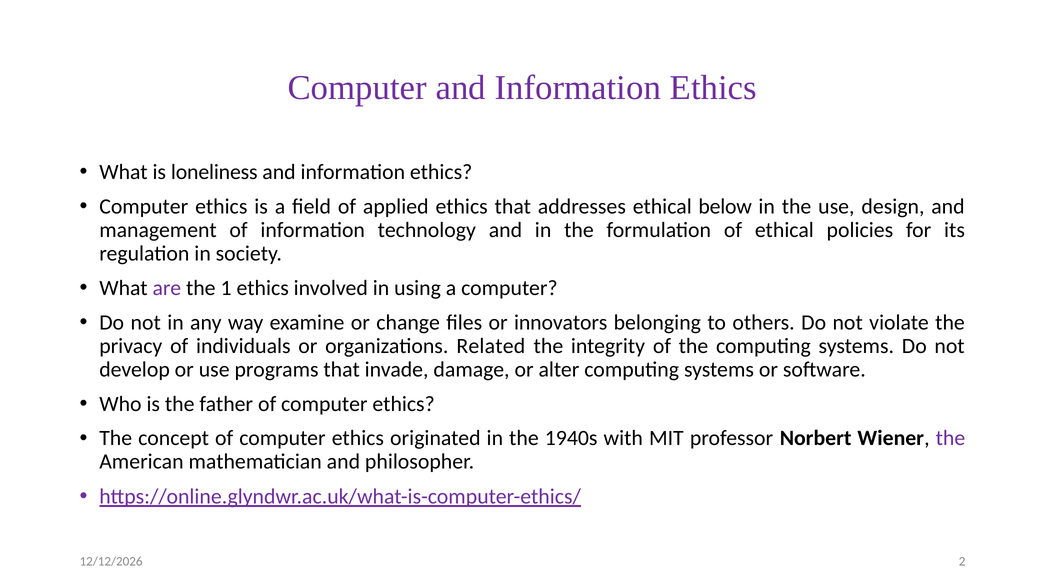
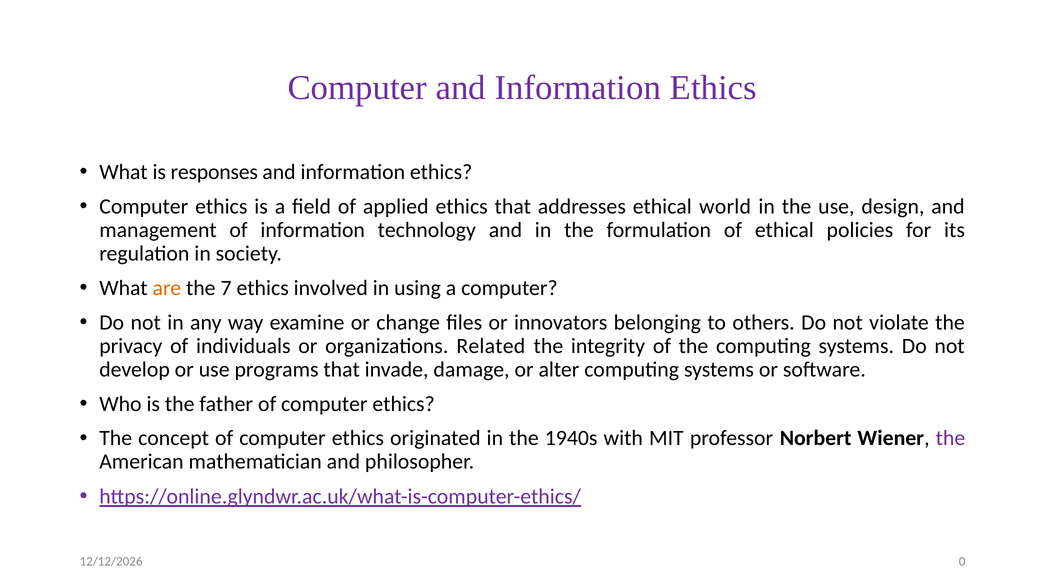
loneliness: loneliness -> responses
below: below -> world
are colour: purple -> orange
1: 1 -> 7
2: 2 -> 0
